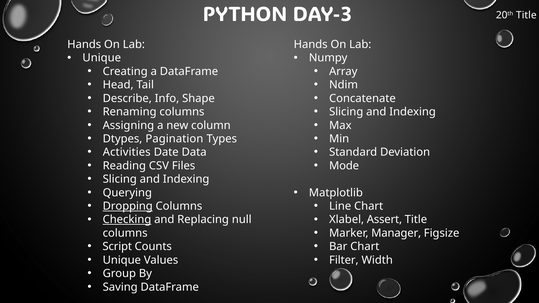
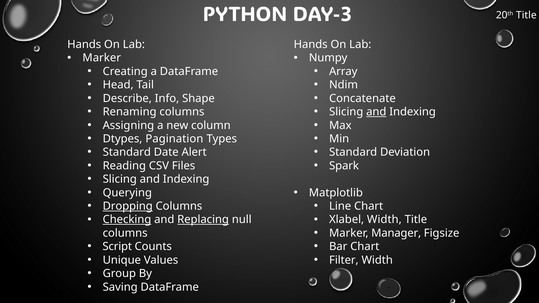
Unique at (102, 58): Unique -> Marker
and at (376, 112) underline: none -> present
Activities at (127, 152): Activities -> Standard
Data: Data -> Alert
Mode: Mode -> Spark
Replacing underline: none -> present
Xlabel Assert: Assert -> Width
